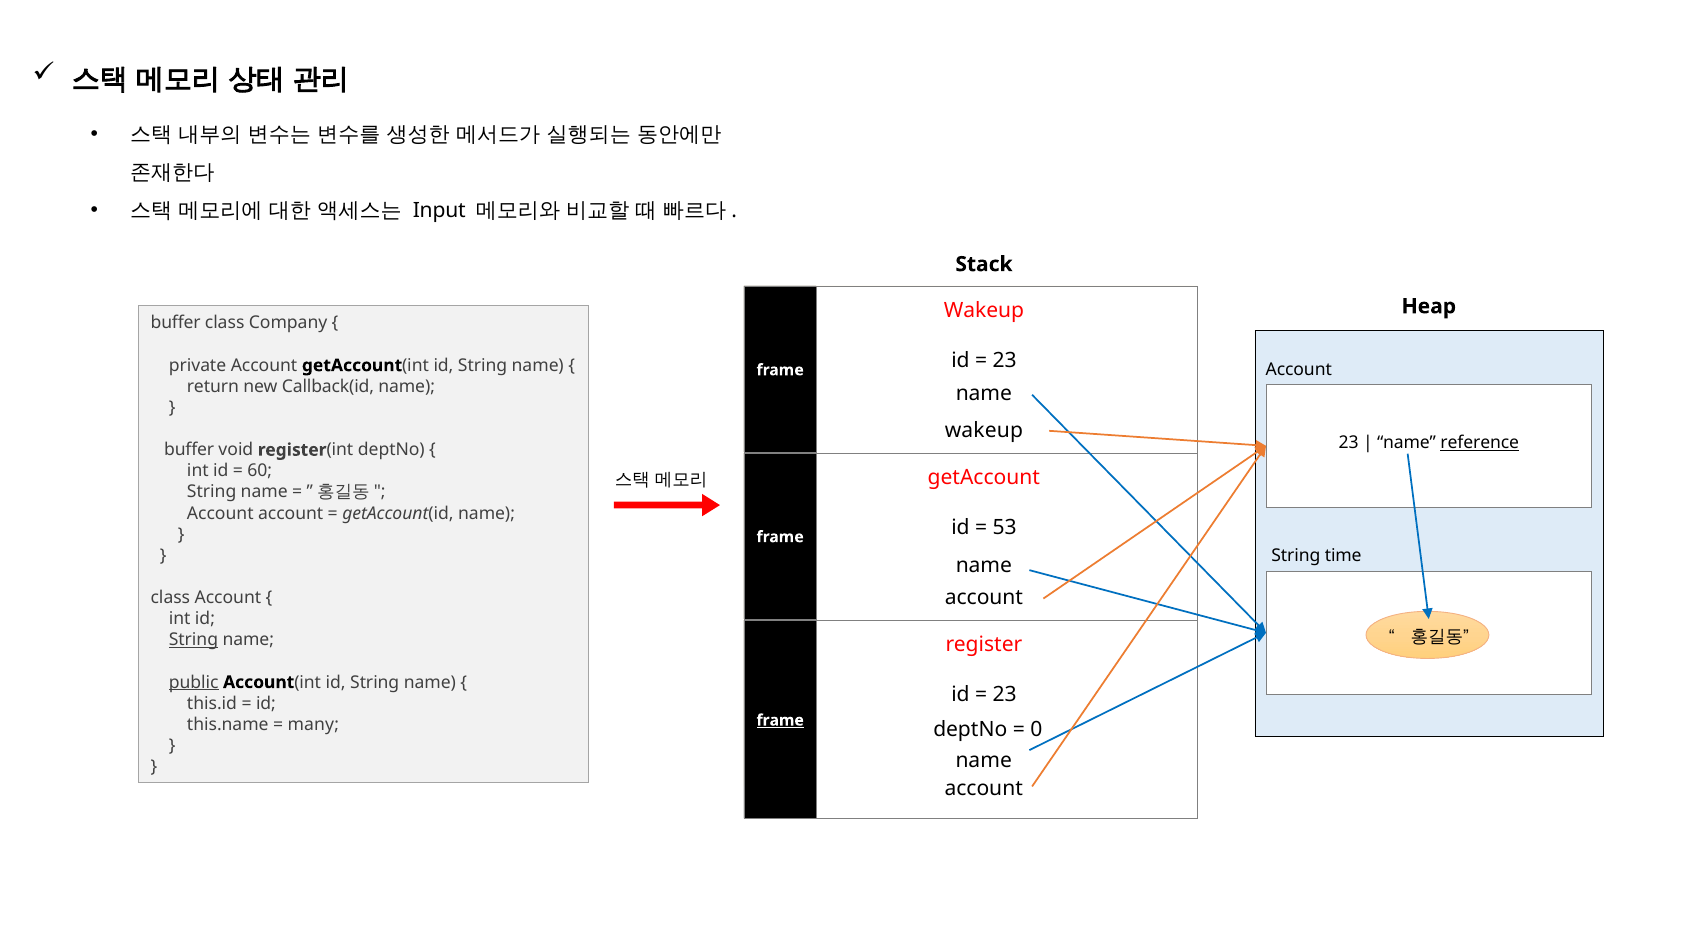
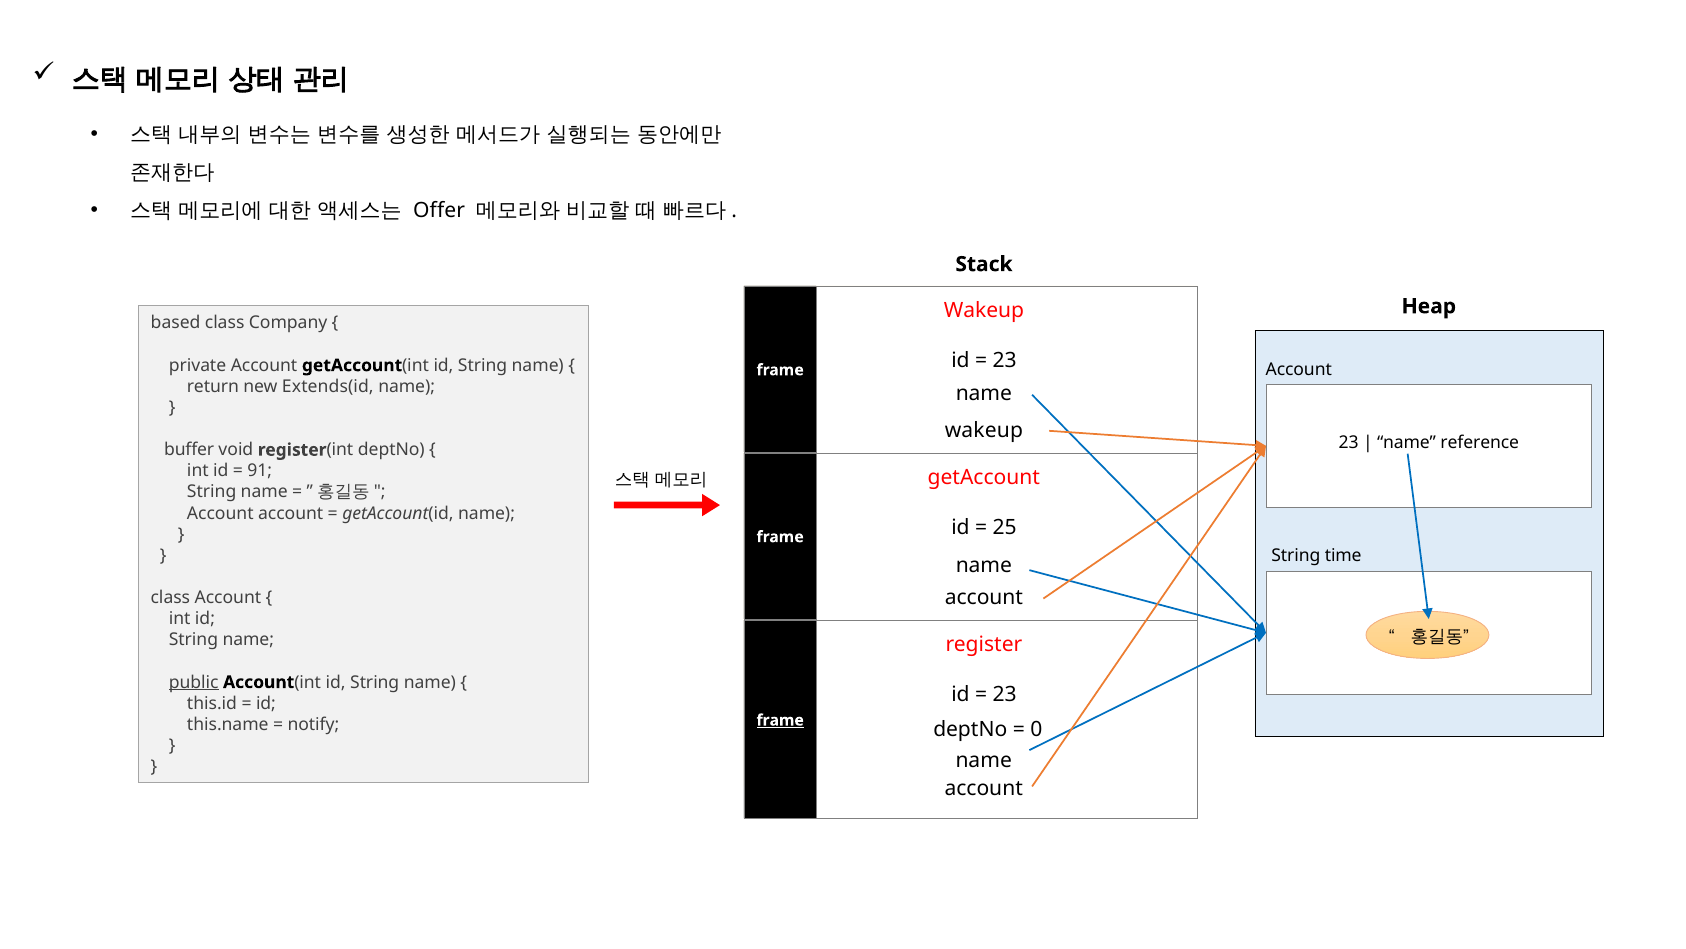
Input: Input -> Offer
buffer at (176, 323): buffer -> based
Callback(id: Callback(id -> Extends(id
reference underline: present -> none
60: 60 -> 91
53: 53 -> 25
String at (193, 640) underline: present -> none
many: many -> notify
